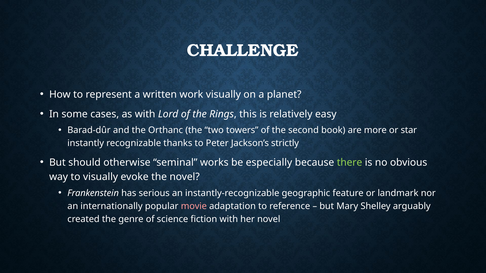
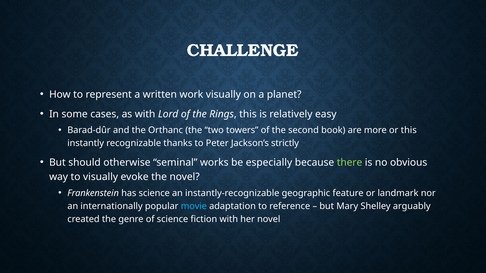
or star: star -> this
has serious: serious -> science
movie colour: pink -> light blue
